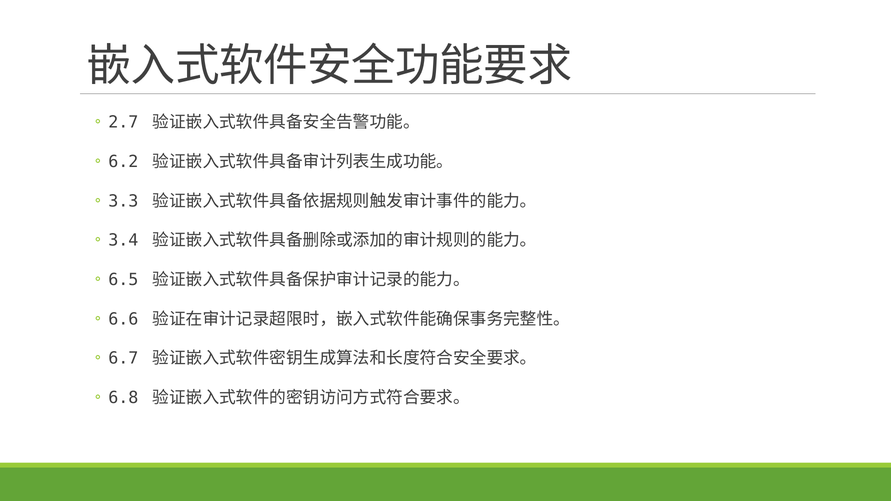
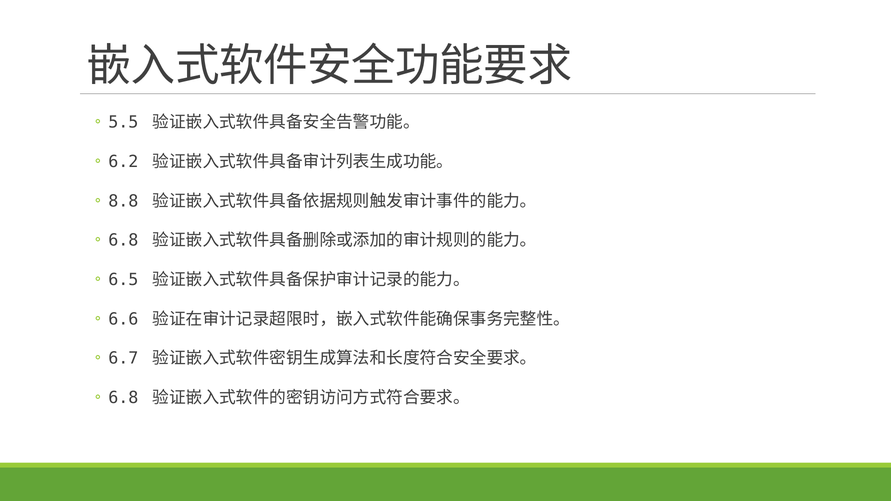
2.7: 2.7 -> 5.5
3.3: 3.3 -> 8.8
3.4 at (123, 241): 3.4 -> 6.8
